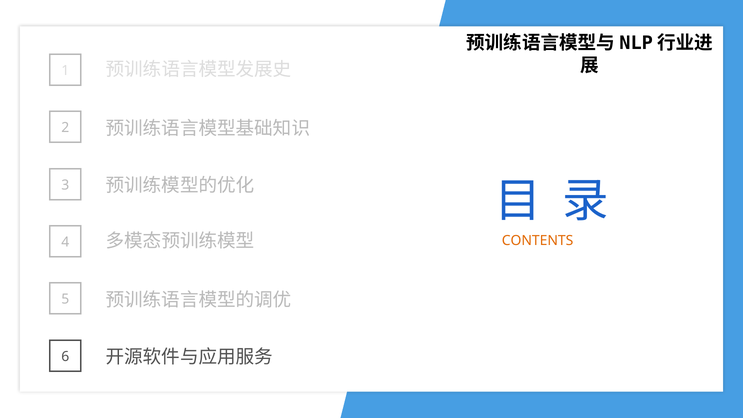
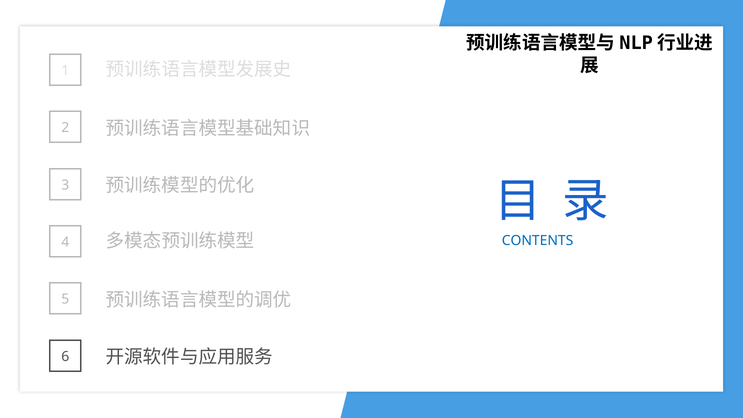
CONTENTS colour: orange -> blue
